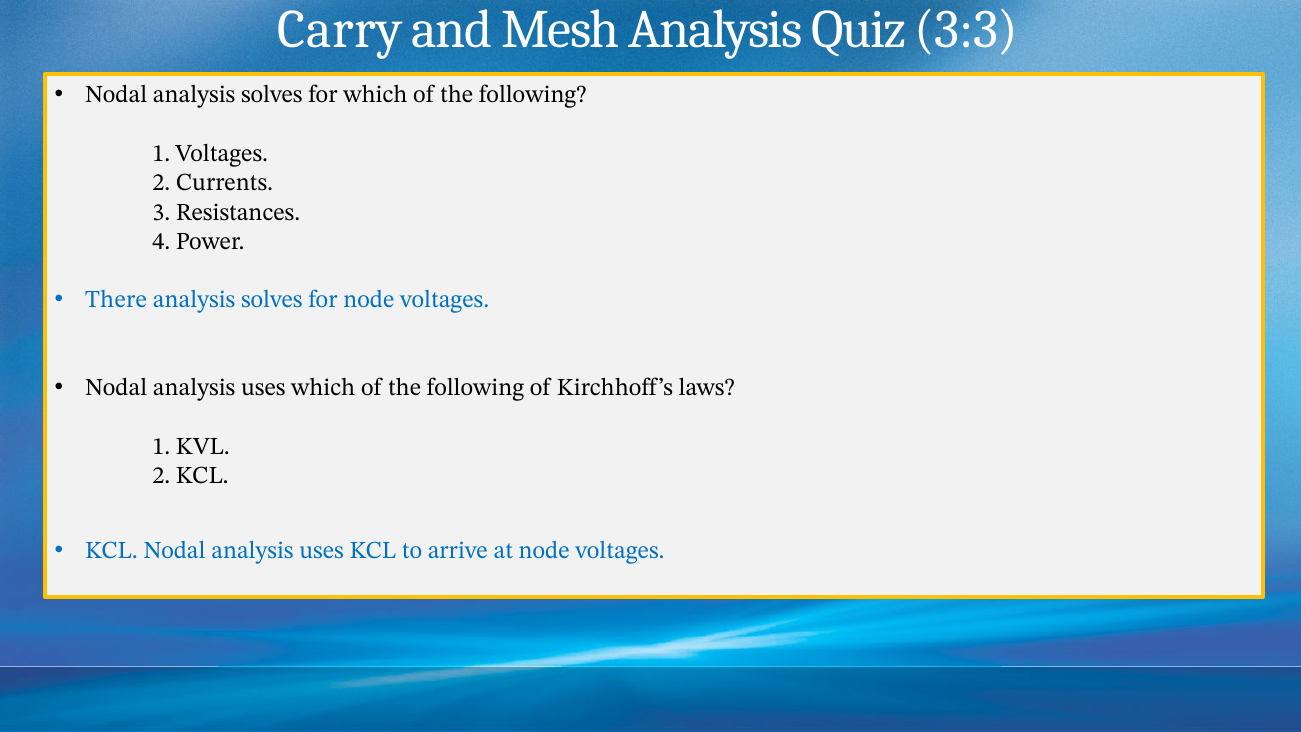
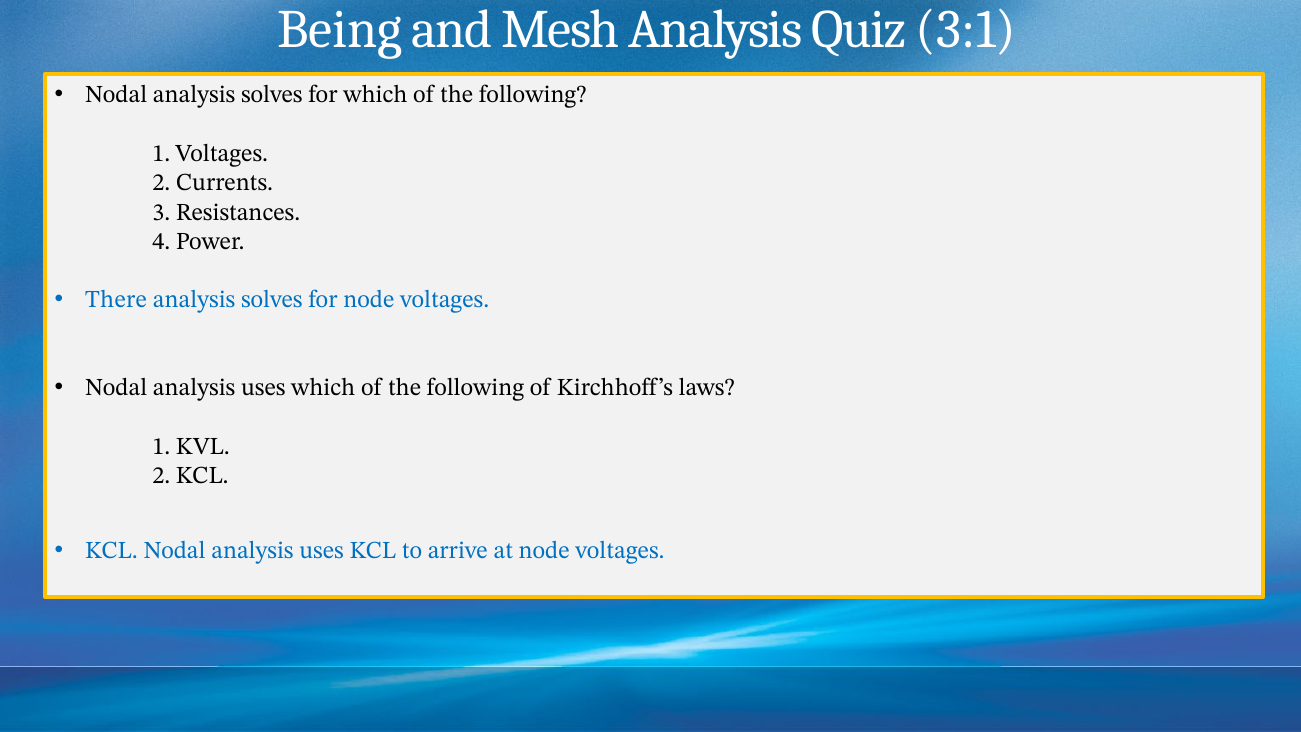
Carry: Carry -> Being
3:3: 3:3 -> 3:1
